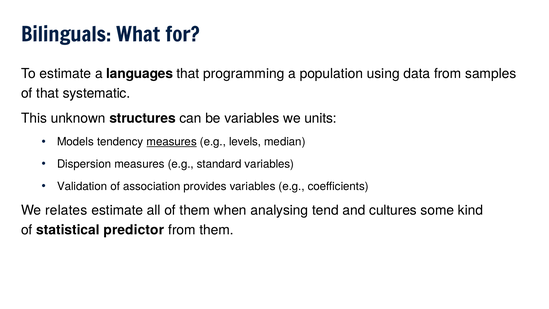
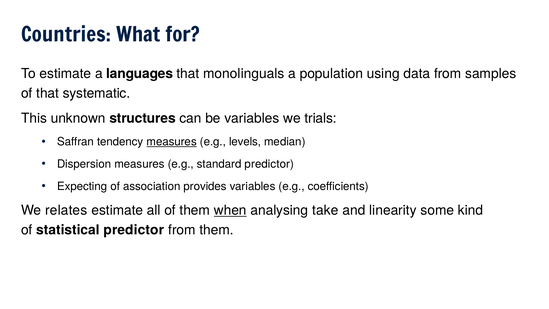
Bilinguals: Bilinguals -> Countries
programming: programming -> monolinguals
units: units -> trials
Models: Models -> Saffran
standard variables: variables -> predictor
Validation: Validation -> Expecting
when underline: none -> present
tend: tend -> take
cultures: cultures -> linearity
